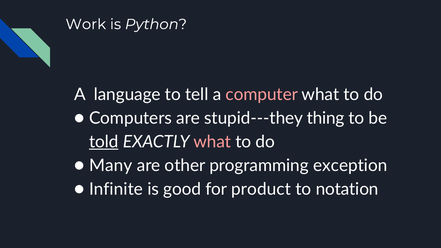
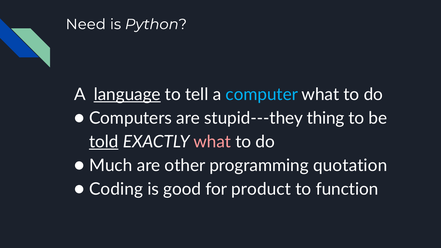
Work: Work -> Need
language underline: none -> present
computer colour: pink -> light blue
Many: Many -> Much
exception: exception -> quotation
Infinite: Infinite -> Coding
notation: notation -> function
